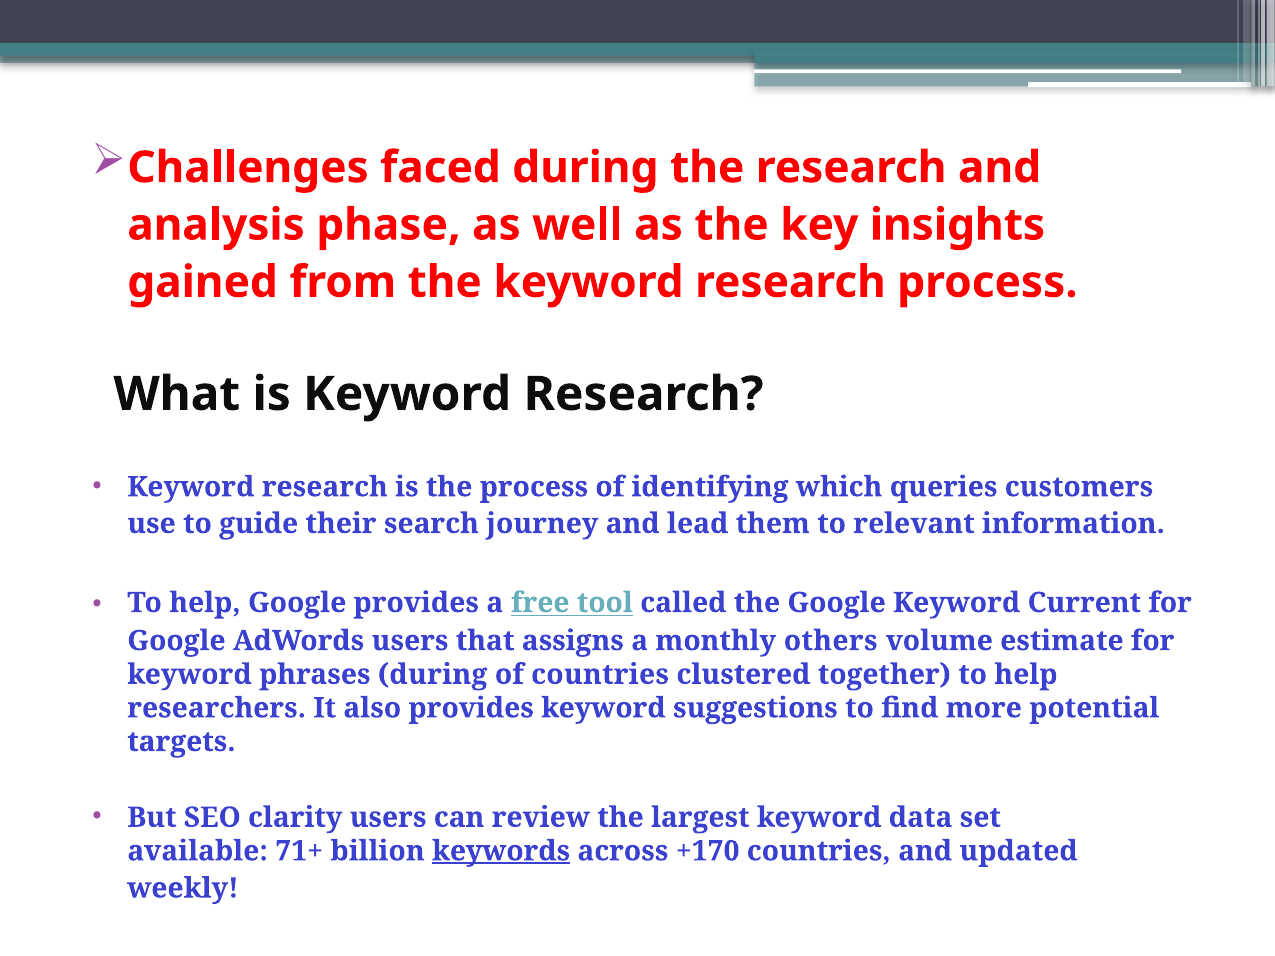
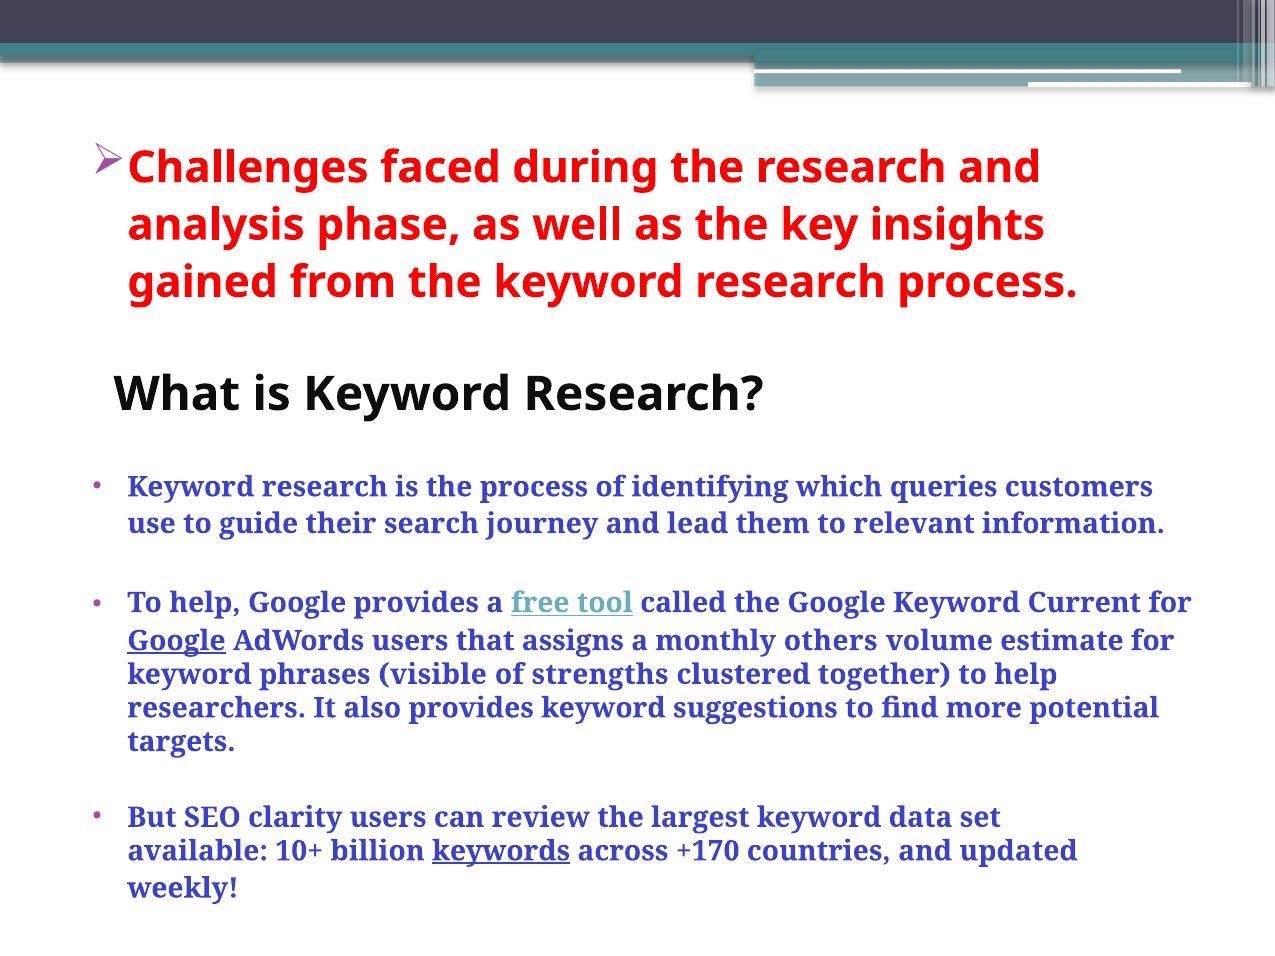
Google at (176, 641) underline: none -> present
phrases during: during -> visible
of countries: countries -> strengths
71+: 71+ -> 10+
